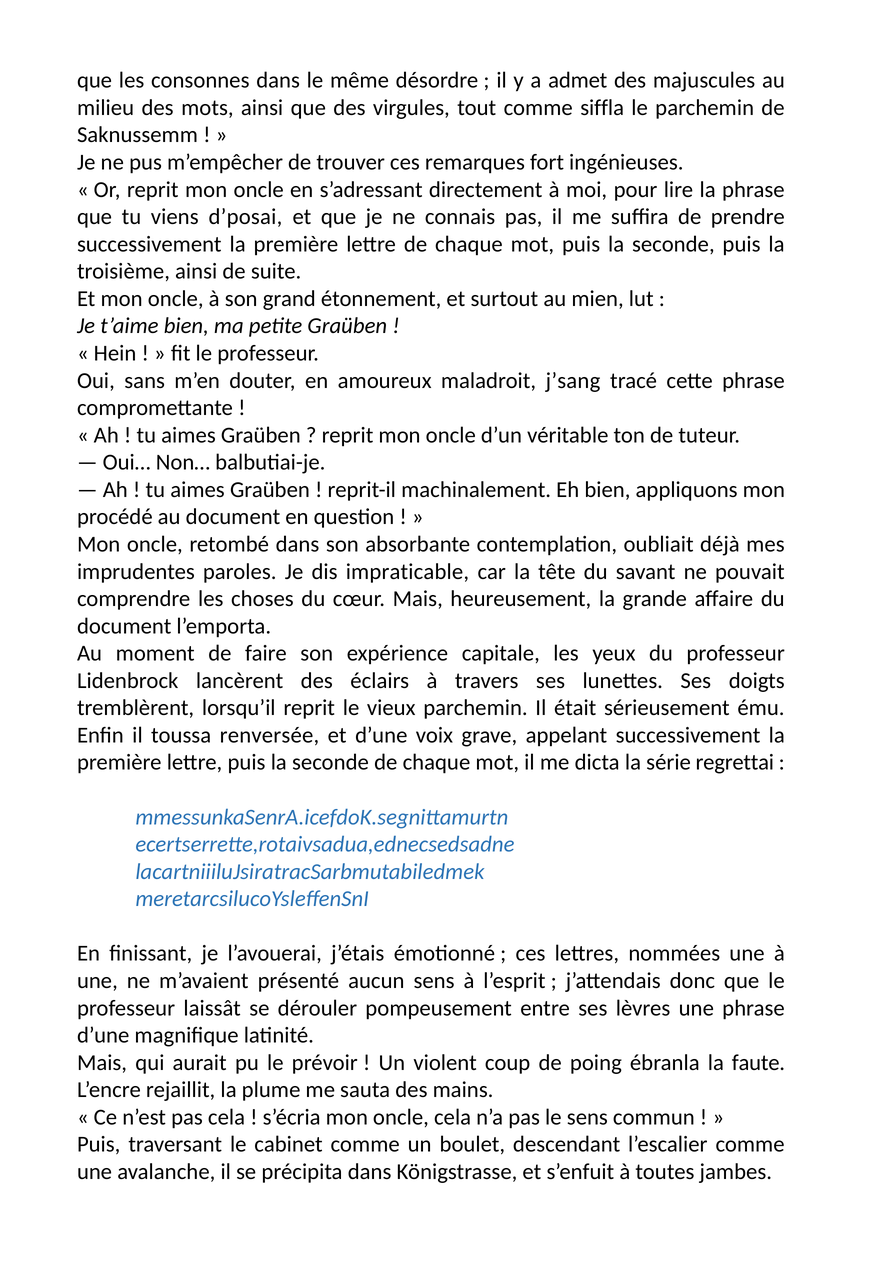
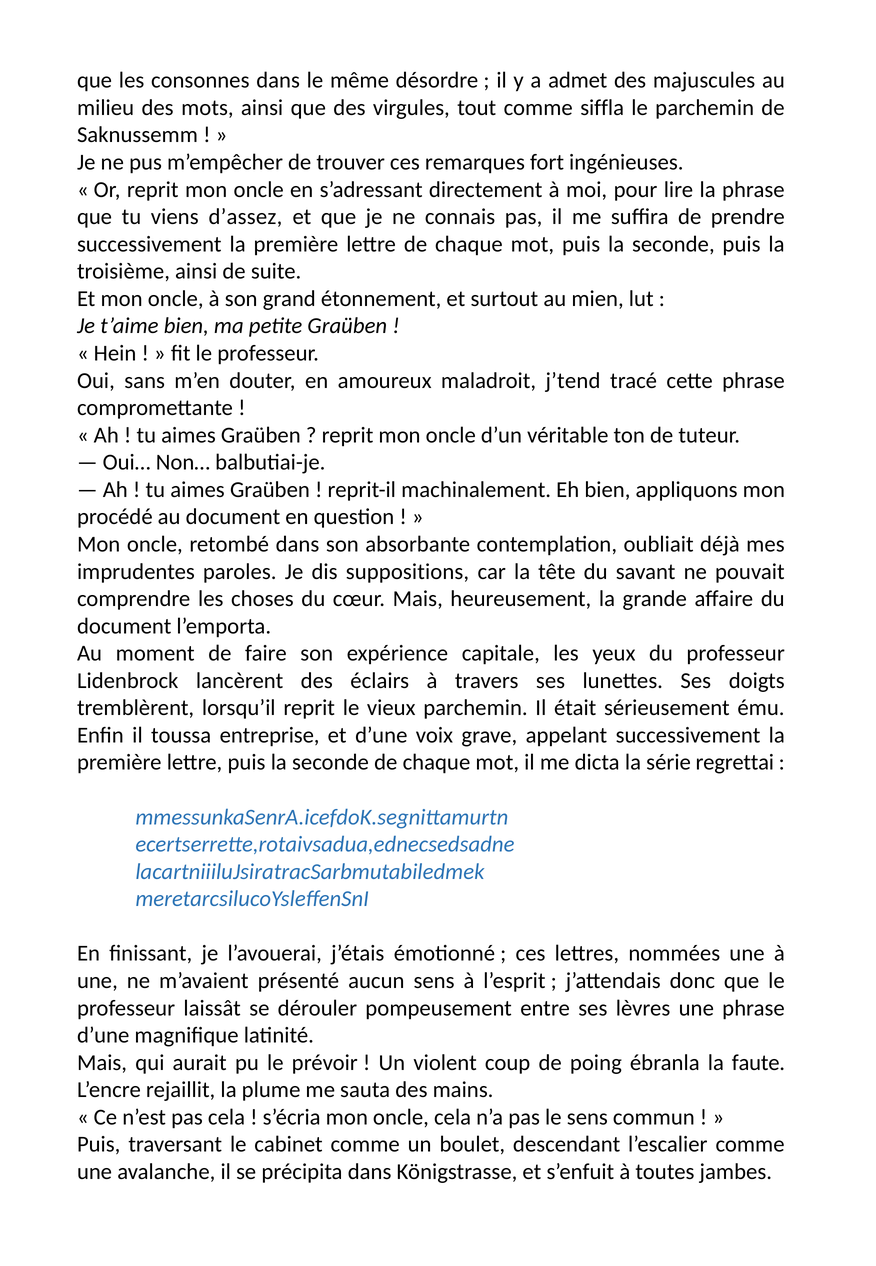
d’posai: d’posai -> d’assez
j’sang: j’sang -> j’tend
impraticable: impraticable -> suppositions
renversée: renversée -> entreprise
